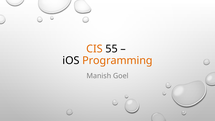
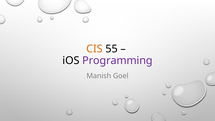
Programming colour: orange -> purple
